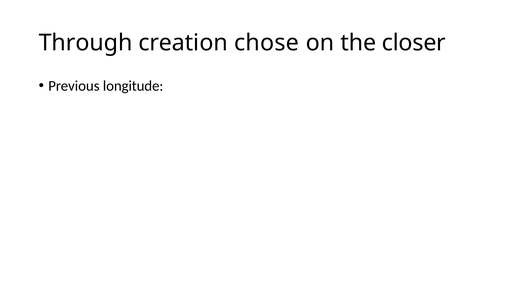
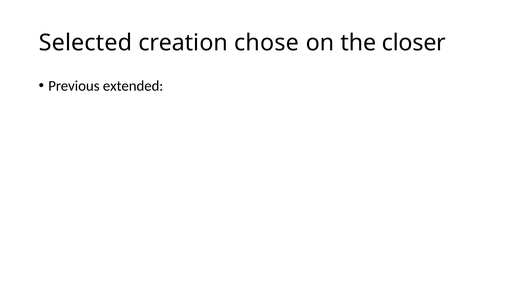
Through: Through -> Selected
longitude: longitude -> extended
